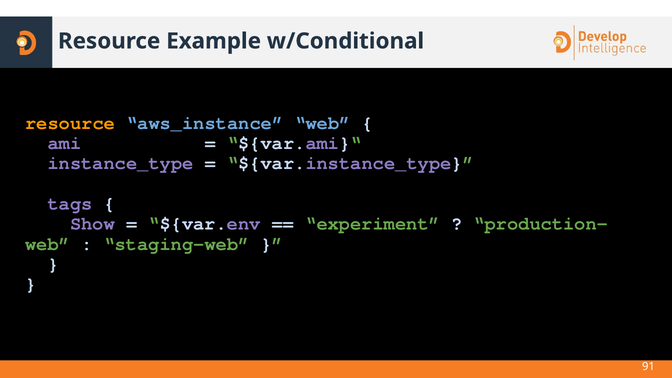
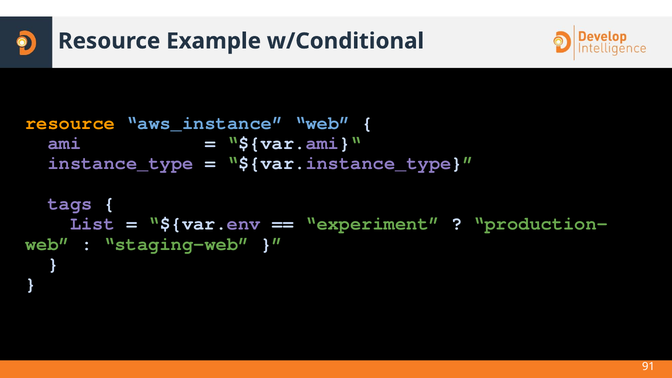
Show: Show -> List
